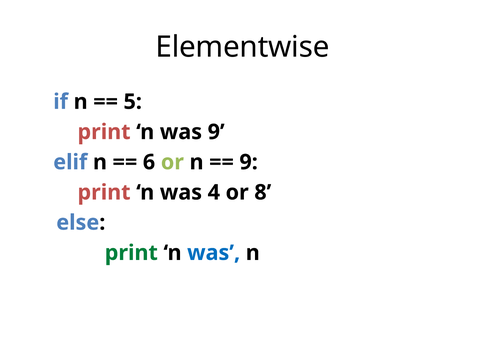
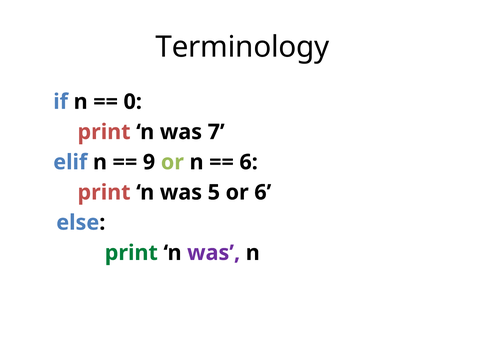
Elementwise: Elementwise -> Terminology
5: 5 -> 0
was 9: 9 -> 7
6: 6 -> 9
9 at (249, 162): 9 -> 6
4: 4 -> 5
or 8: 8 -> 6
was at (214, 253) colour: blue -> purple
